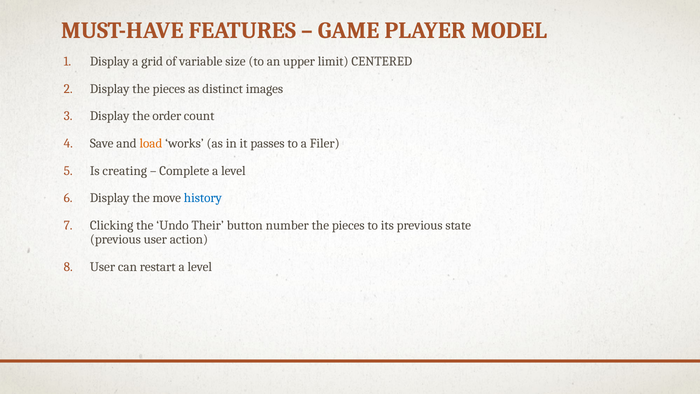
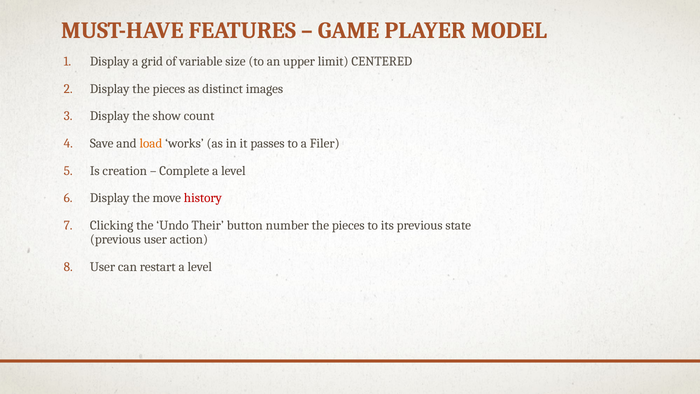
order: order -> show
creating: creating -> creation
history colour: blue -> red
